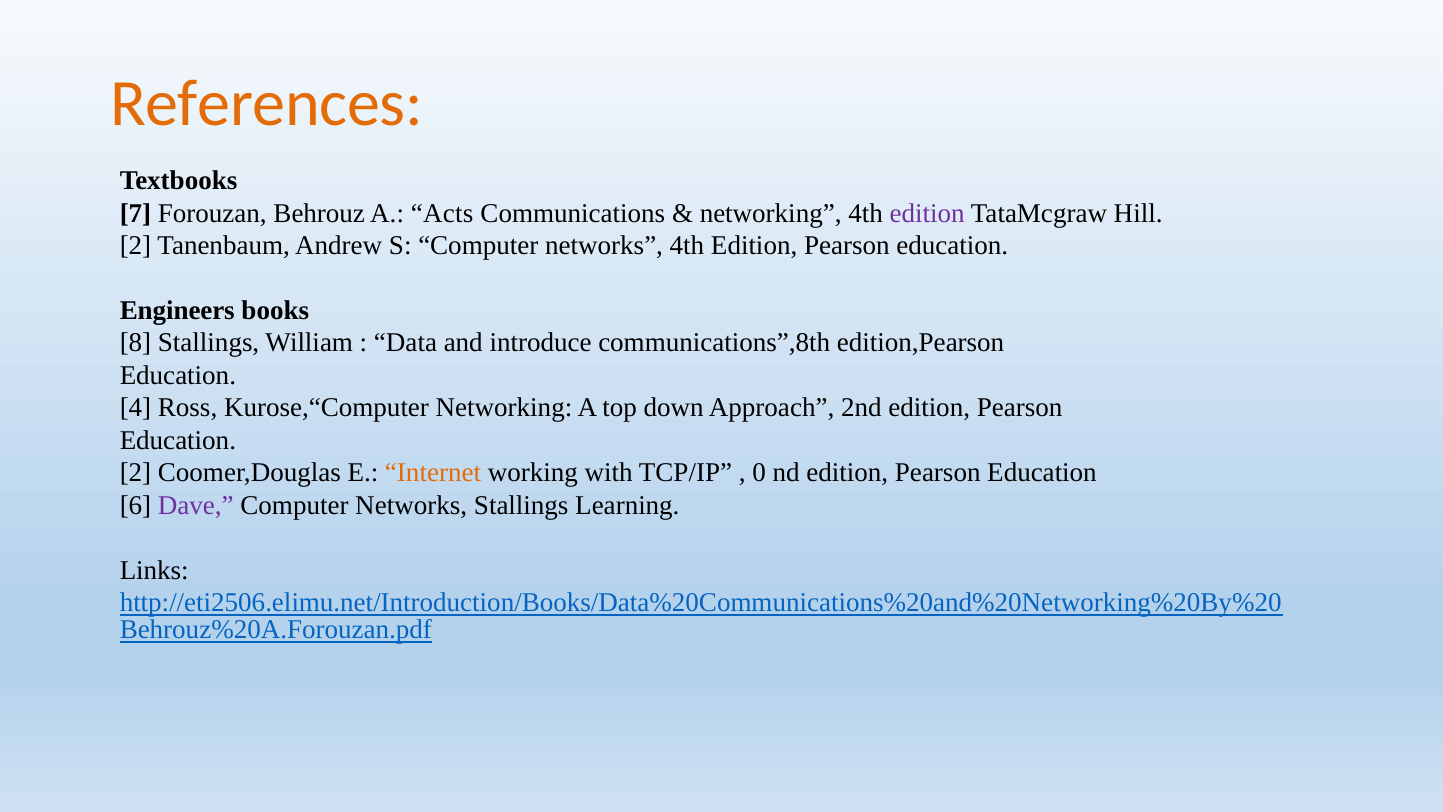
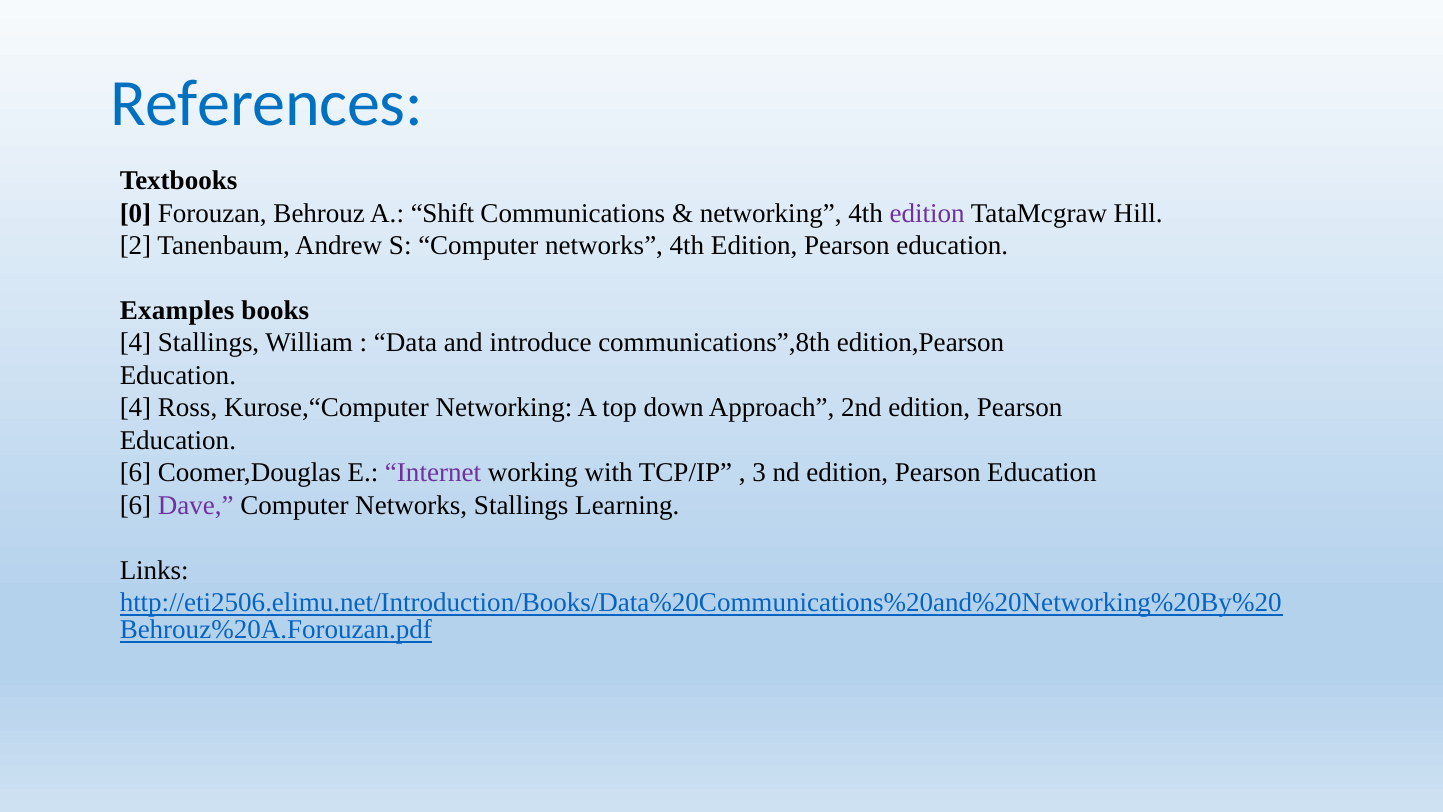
References colour: orange -> blue
7: 7 -> 0
Acts: Acts -> Shift
Engineers: Engineers -> Examples
8 at (135, 343): 8 -> 4
2 at (135, 473): 2 -> 6
Internet colour: orange -> purple
0: 0 -> 3
